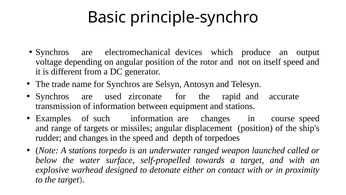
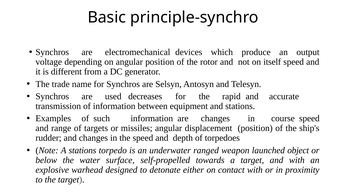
zirconate: zirconate -> decreases
called: called -> object
